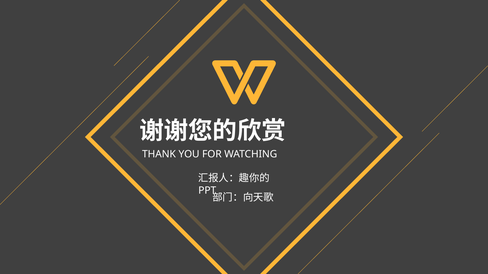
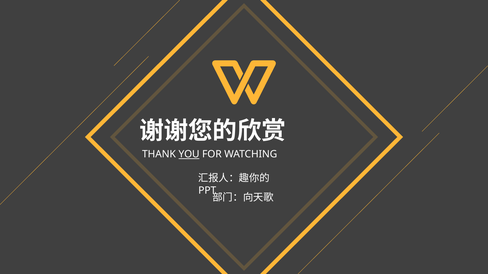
YOU underline: none -> present
